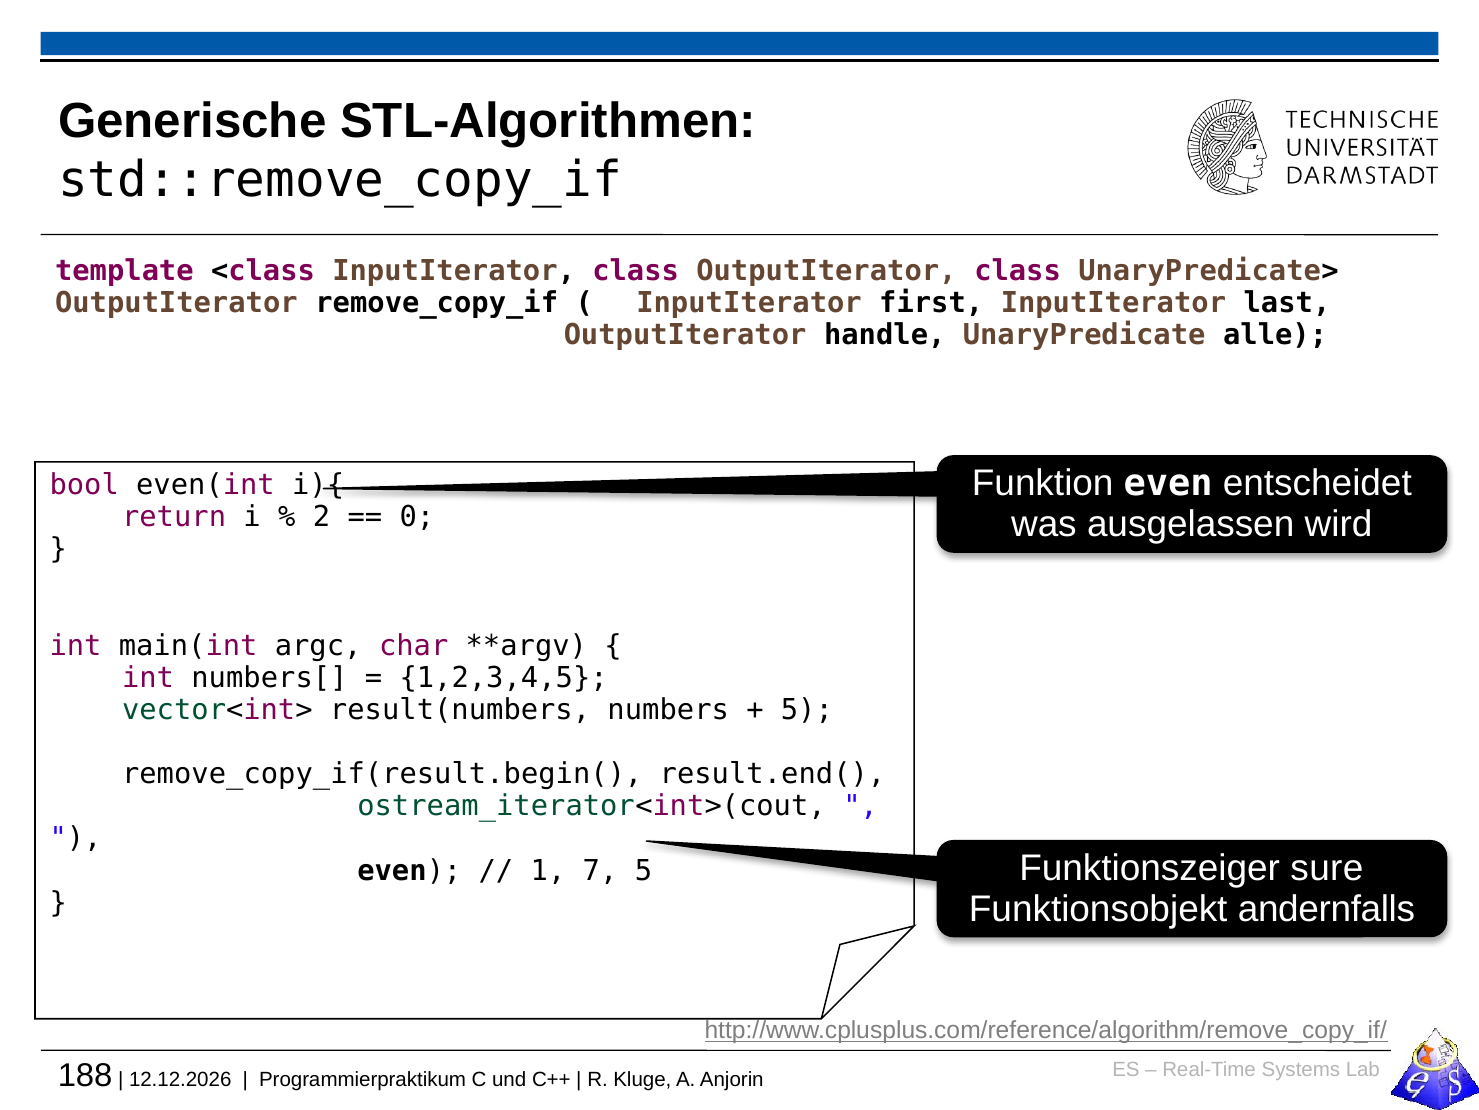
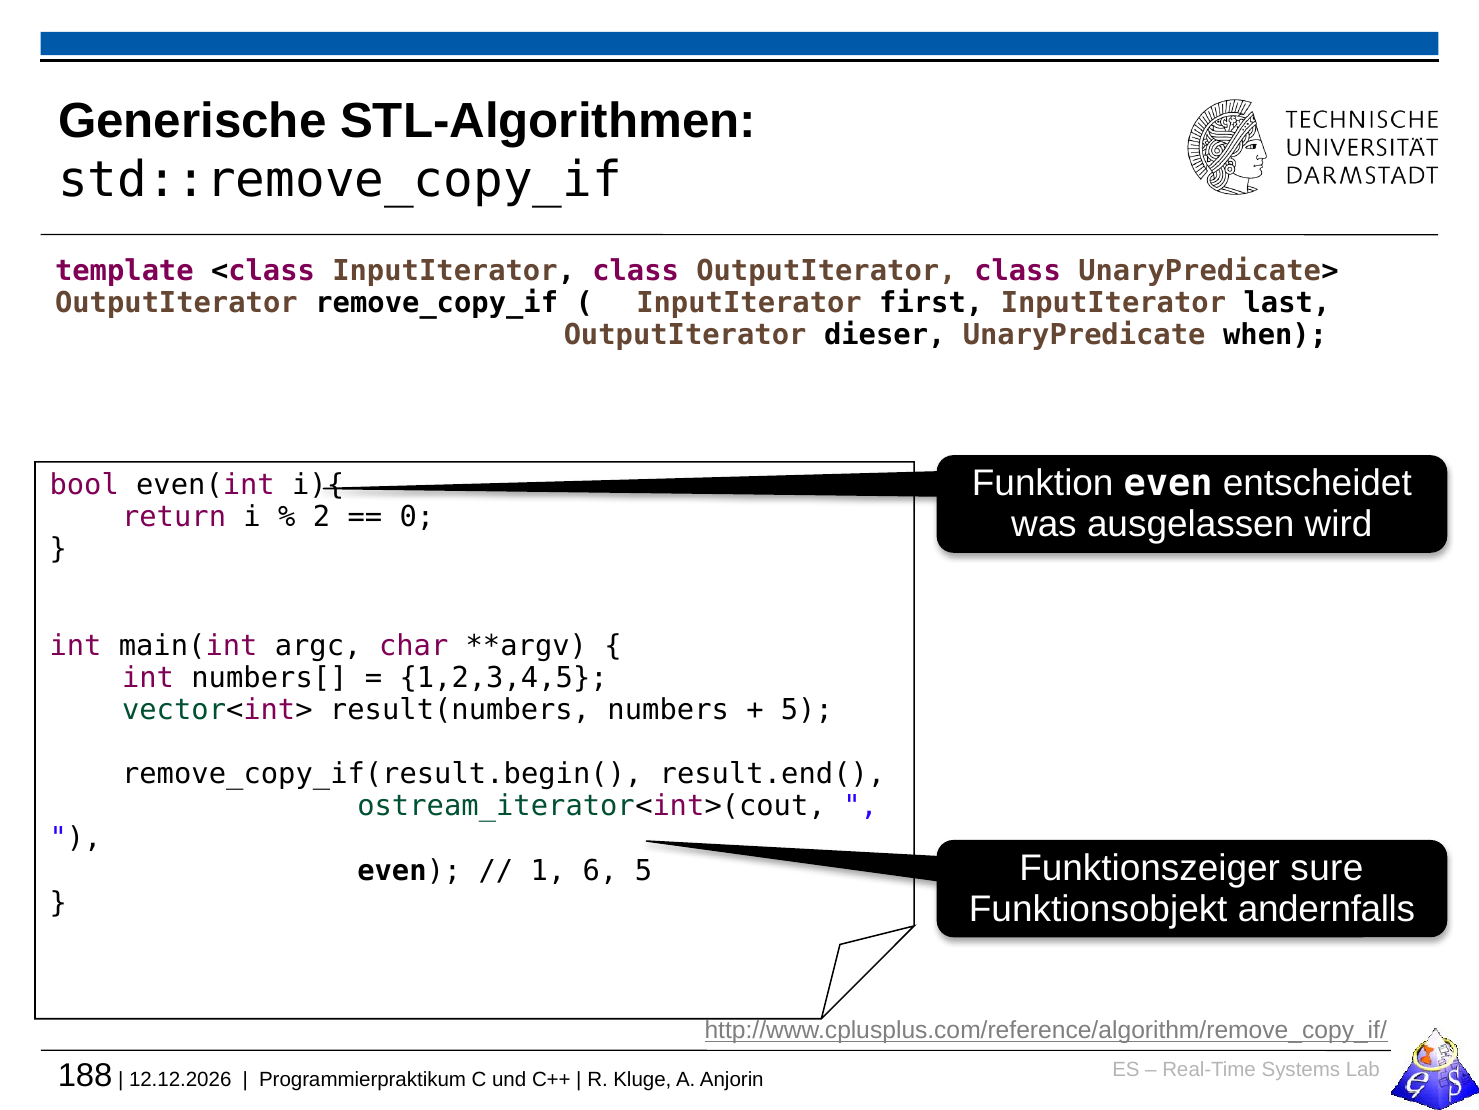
handle: handle -> dieser
alle: alle -> when
7: 7 -> 6
